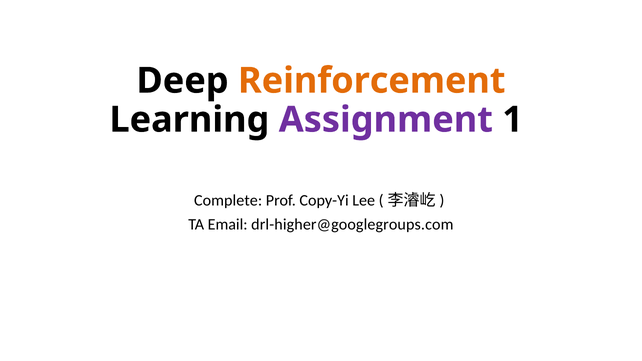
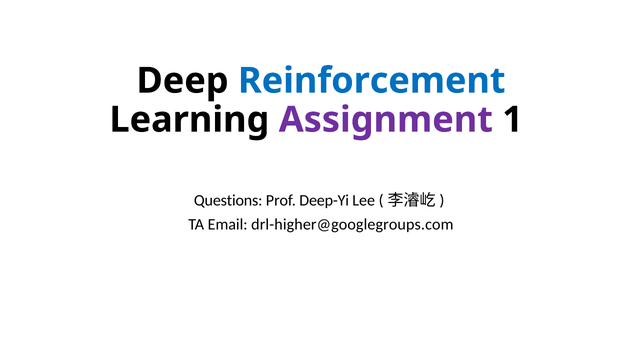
Reinforcement colour: orange -> blue
Complete: Complete -> Questions
Copy-Yi: Copy-Yi -> Deep-Yi
